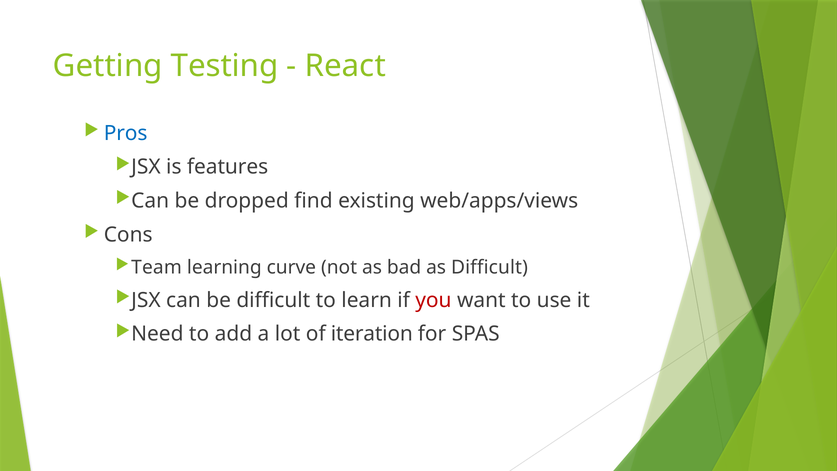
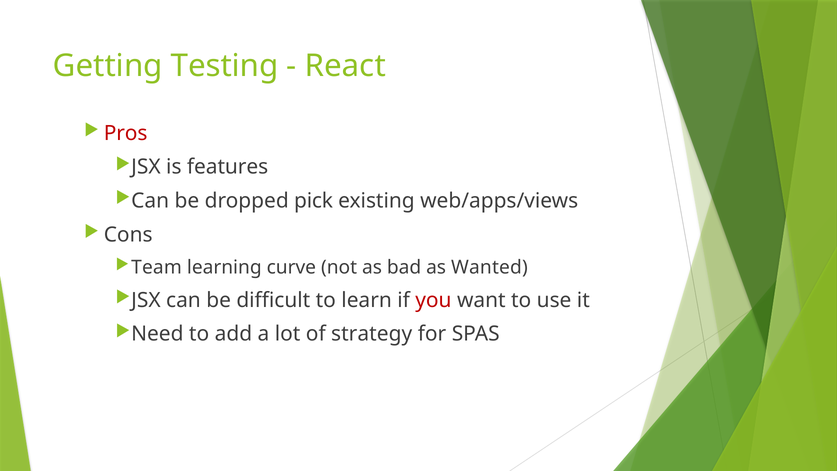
Pros colour: blue -> red
find: find -> pick
as Difficult: Difficult -> Wanted
iteration: iteration -> strategy
